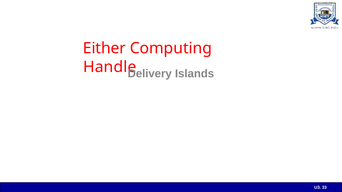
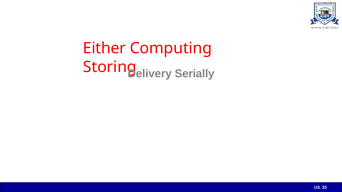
Handle: Handle -> Storing
Islands: Islands -> Serially
